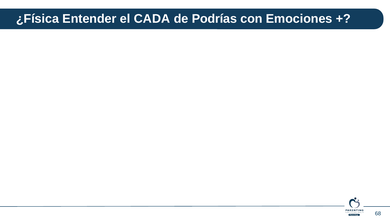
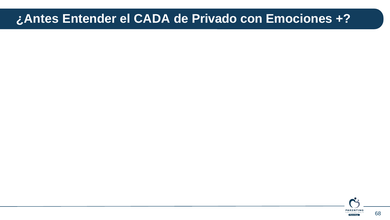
¿Física: ¿Física -> ¿Antes
Podrías: Podrías -> Privado
